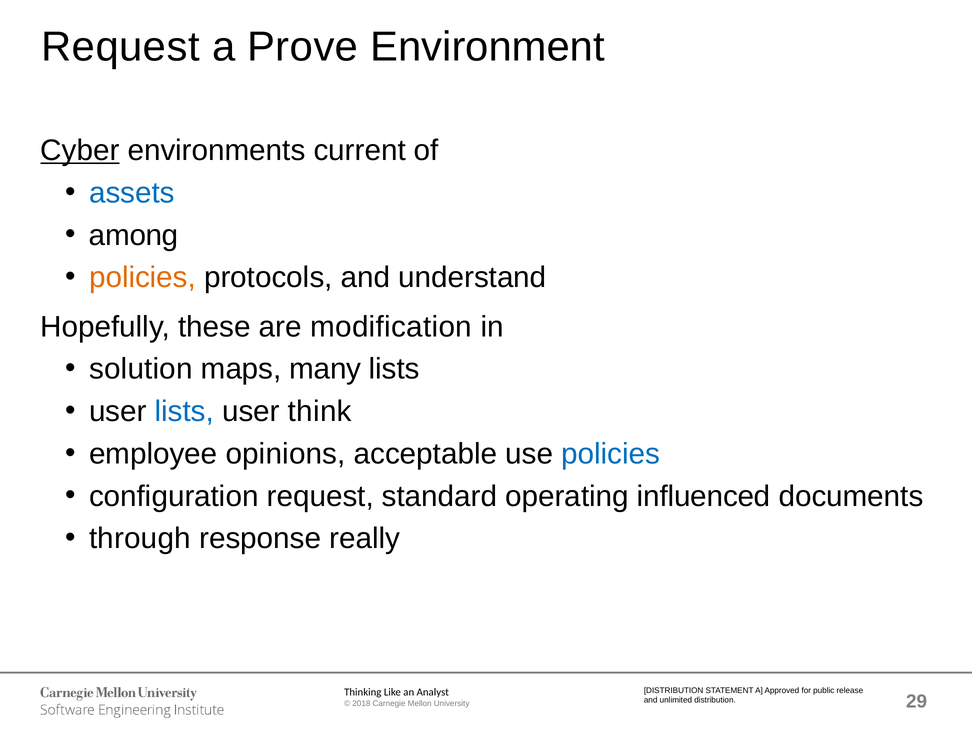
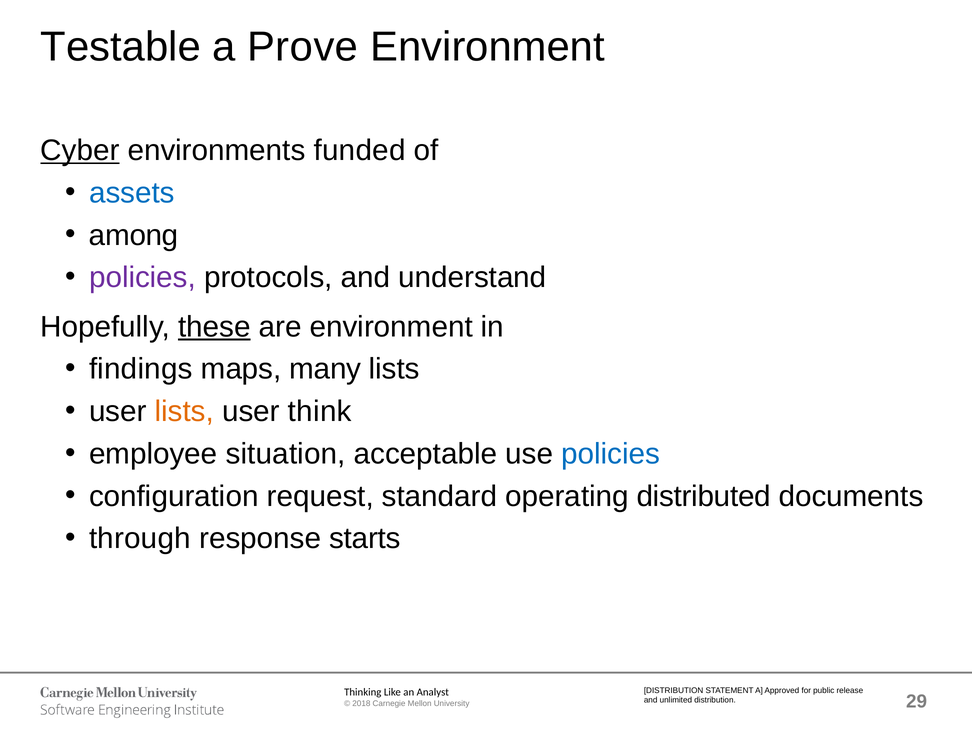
Request at (120, 47): Request -> Testable
current: current -> funded
policies at (143, 278) colour: orange -> purple
these underline: none -> present
are modification: modification -> environment
solution: solution -> findings
lists at (184, 412) colour: blue -> orange
opinions: opinions -> situation
influenced: influenced -> distributed
really: really -> starts
